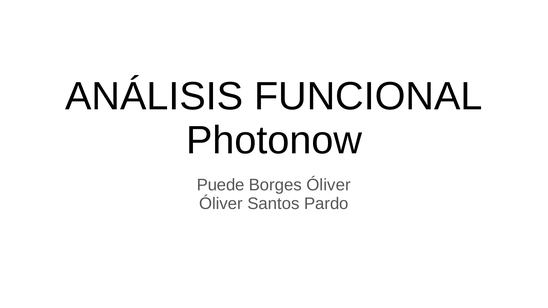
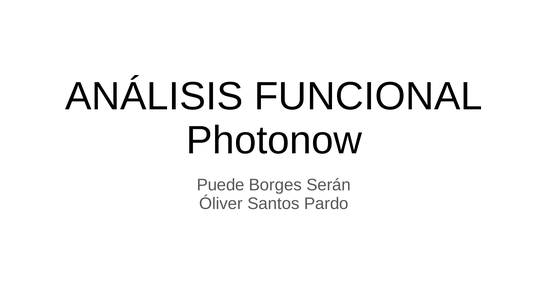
Borges Óliver: Óliver -> Serán
